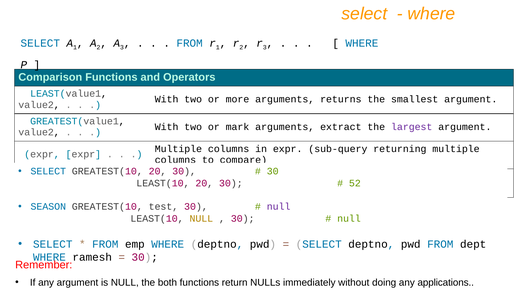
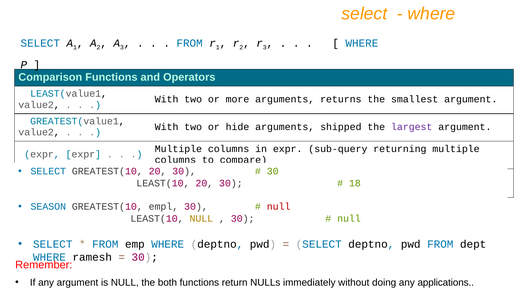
mark: mark -> hide
extract: extract -> shipped
52: 52 -> 18
test: test -> empl
null at (279, 207) colour: purple -> red
